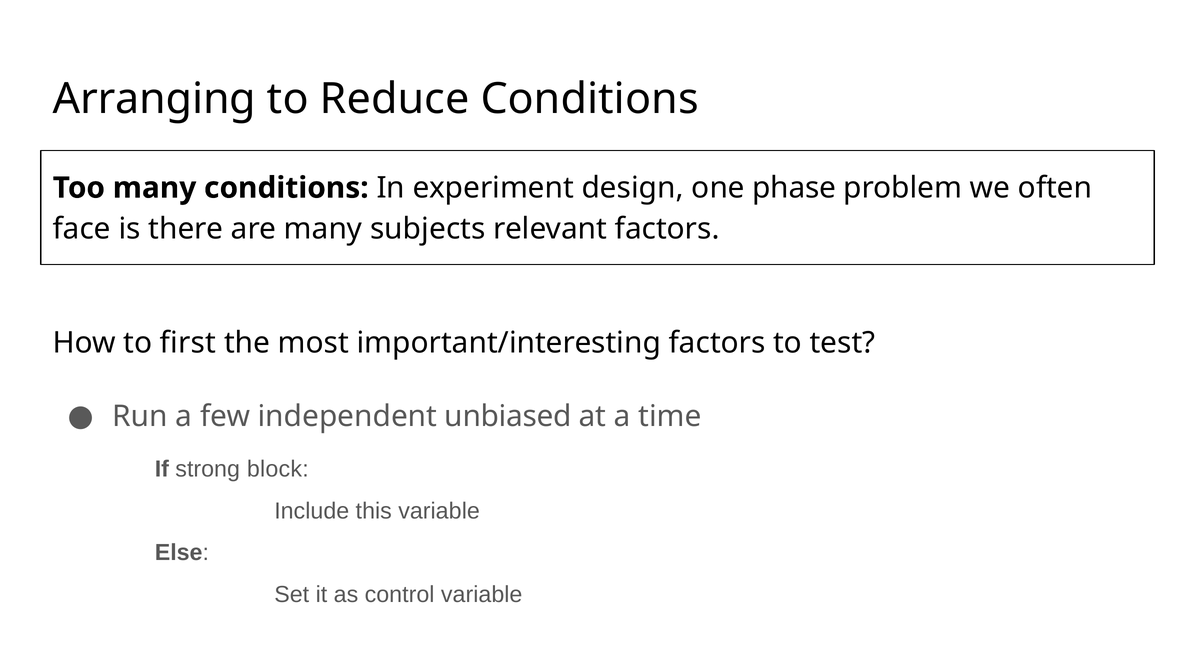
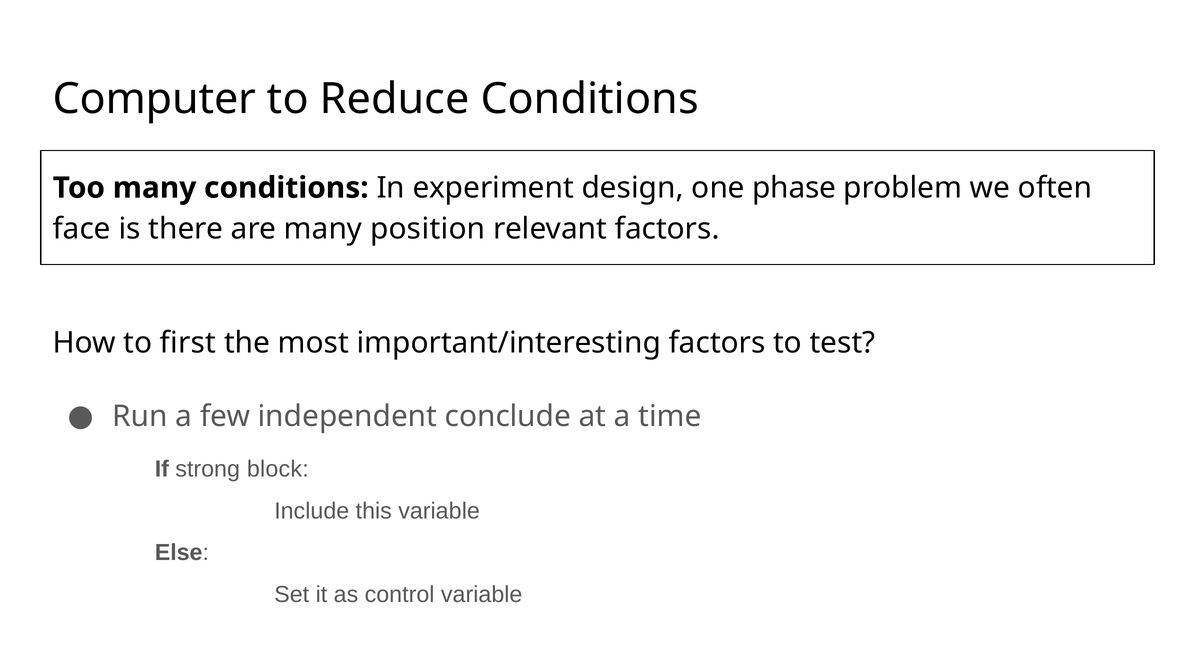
Arranging: Arranging -> Computer
subjects: subjects -> position
unbiased: unbiased -> conclude
